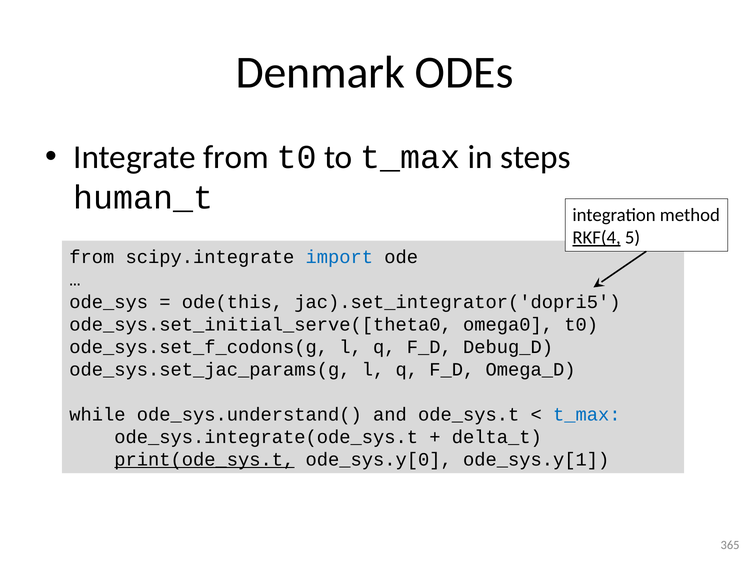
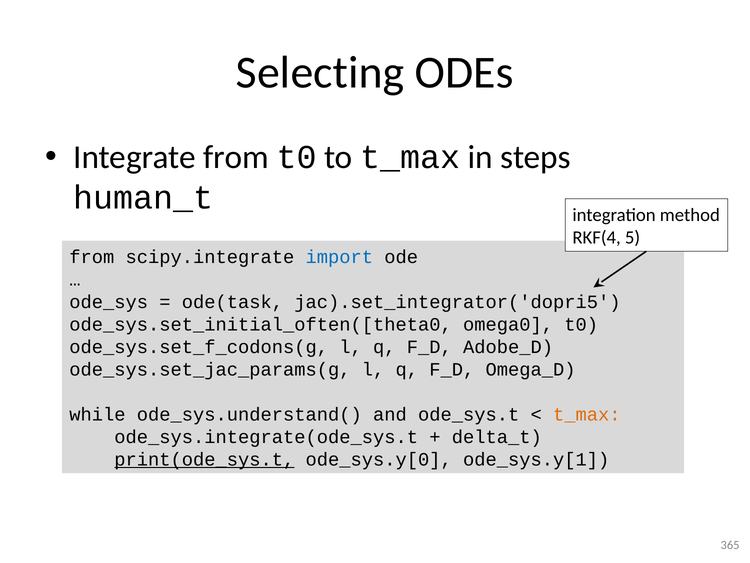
Denmark: Denmark -> Selecting
RKF(4 underline: present -> none
ode(this: ode(this -> ode(task
ode_sys.set_initial_serve([theta0: ode_sys.set_initial_serve([theta0 -> ode_sys.set_initial_often([theta0
Debug_D: Debug_D -> Adobe_D
t_max at (587, 414) colour: blue -> orange
